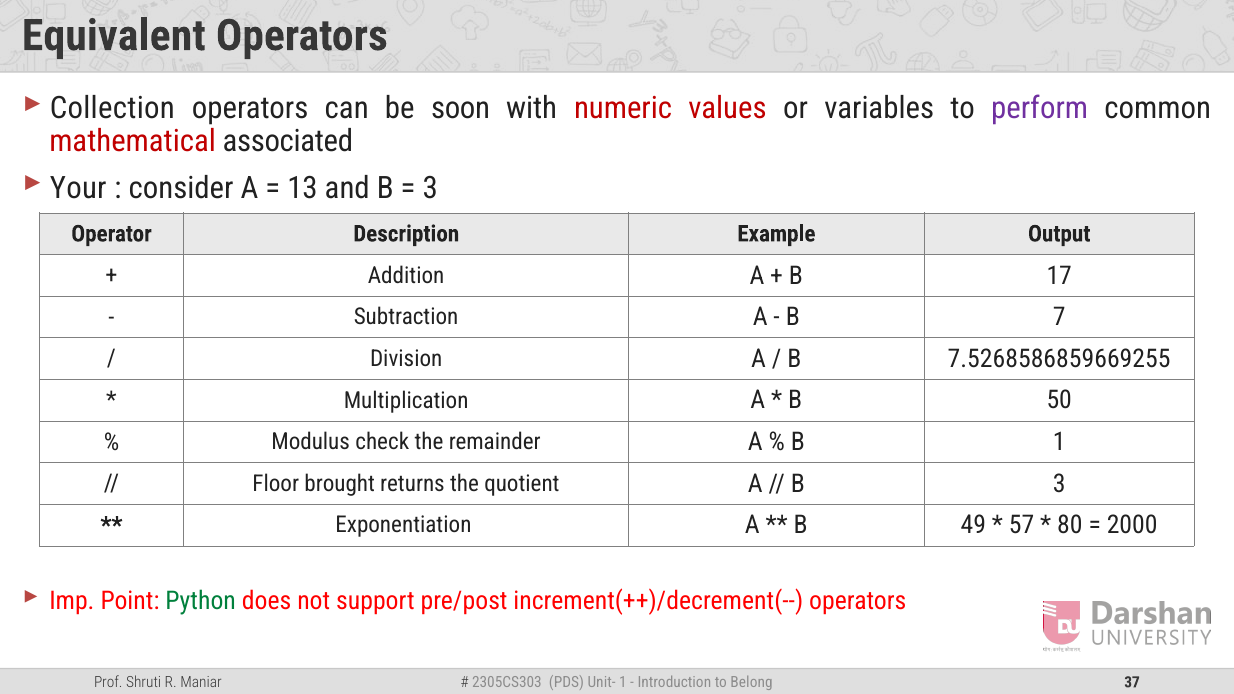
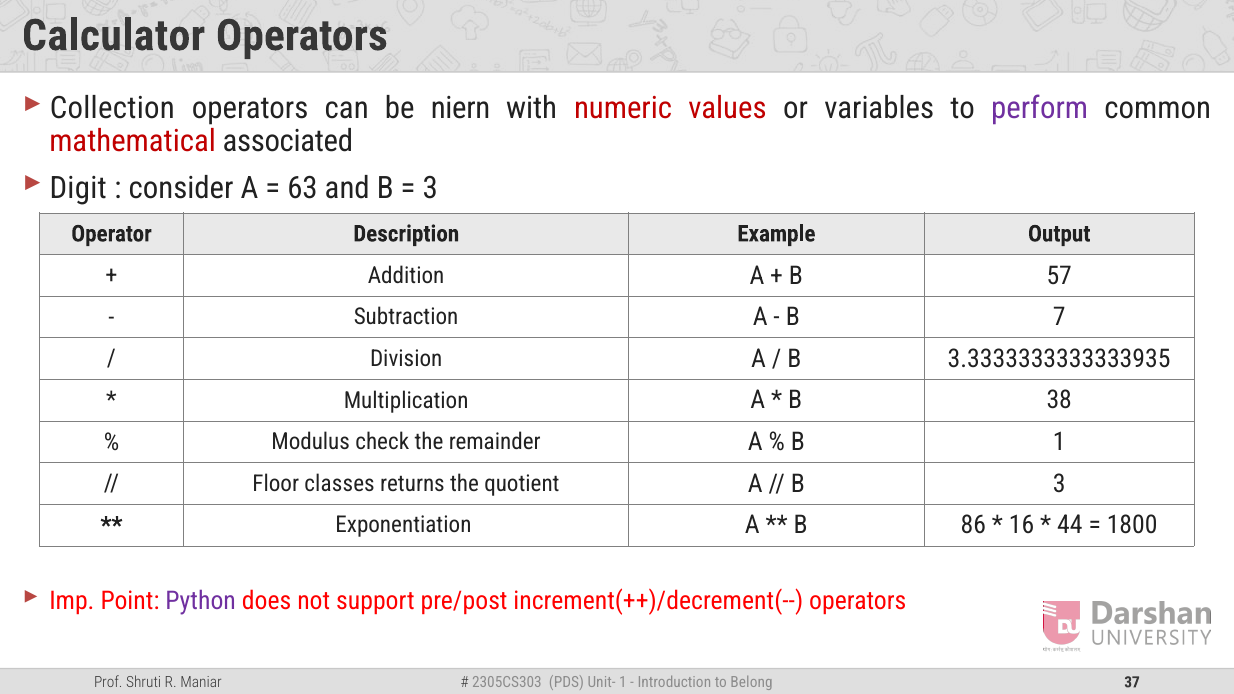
Equivalent: Equivalent -> Calculator
soon: soon -> niern
Your: Your -> Digit
13: 13 -> 63
17: 17 -> 57
7.5268586859669255: 7.5268586859669255 -> 3.3333333333333935
50: 50 -> 38
brought: brought -> classes
49: 49 -> 86
57: 57 -> 16
80: 80 -> 44
2000: 2000 -> 1800
Python colour: green -> purple
